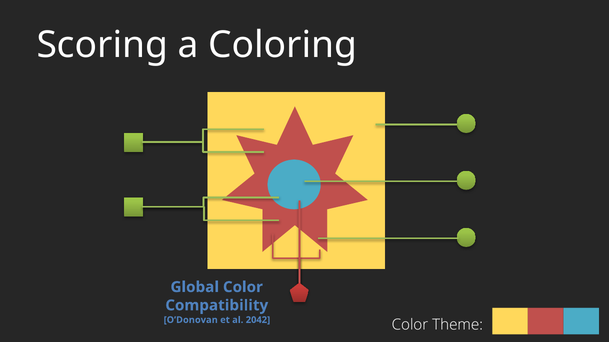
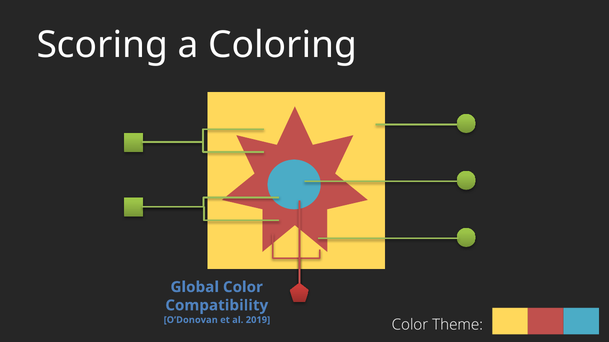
2042: 2042 -> 2019
